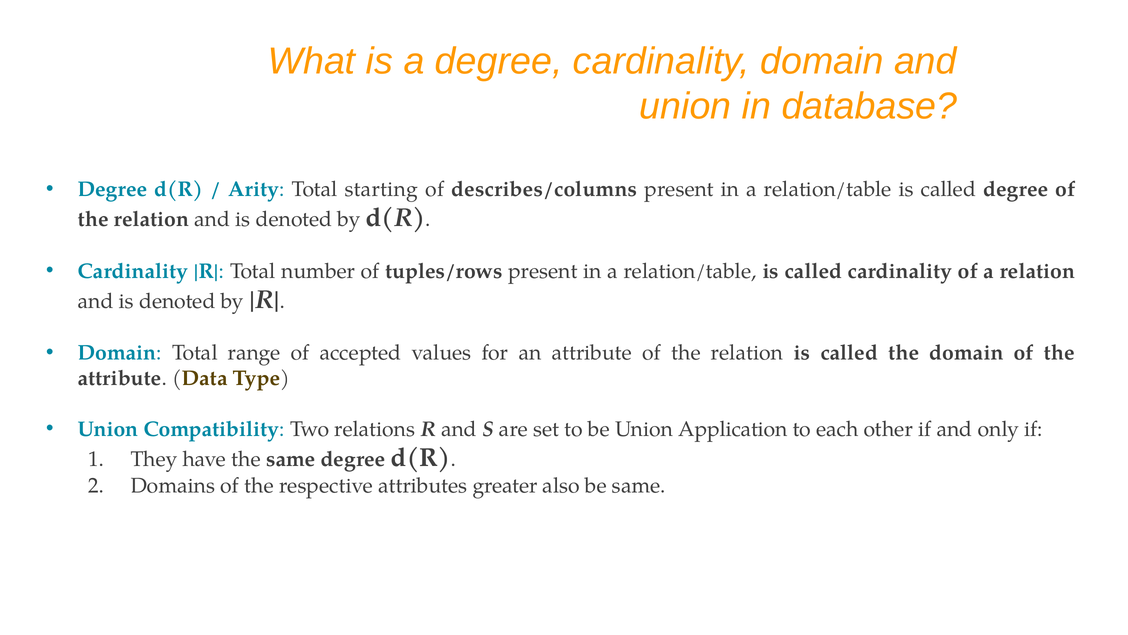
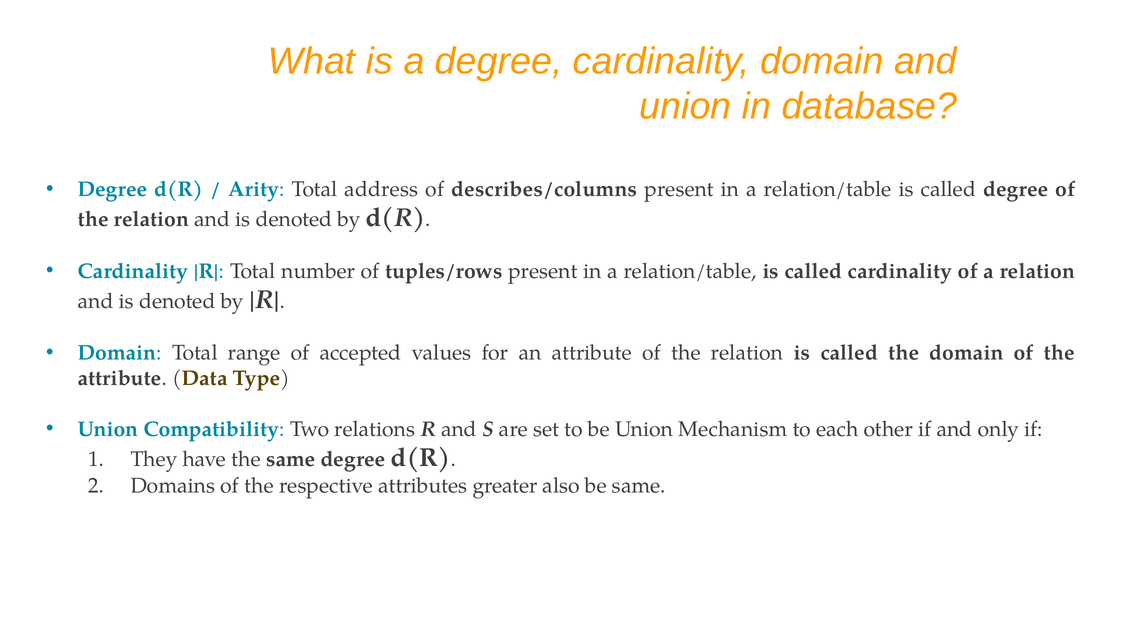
starting: starting -> address
Application: Application -> Mechanism
